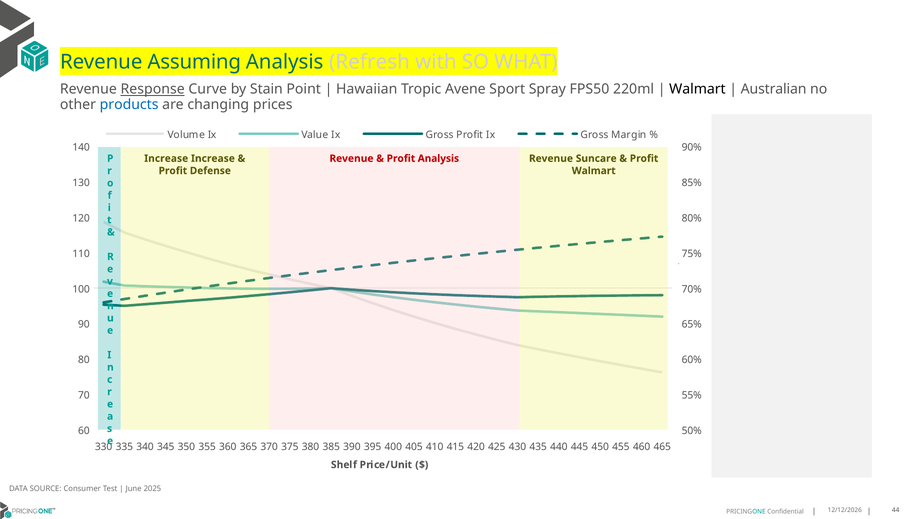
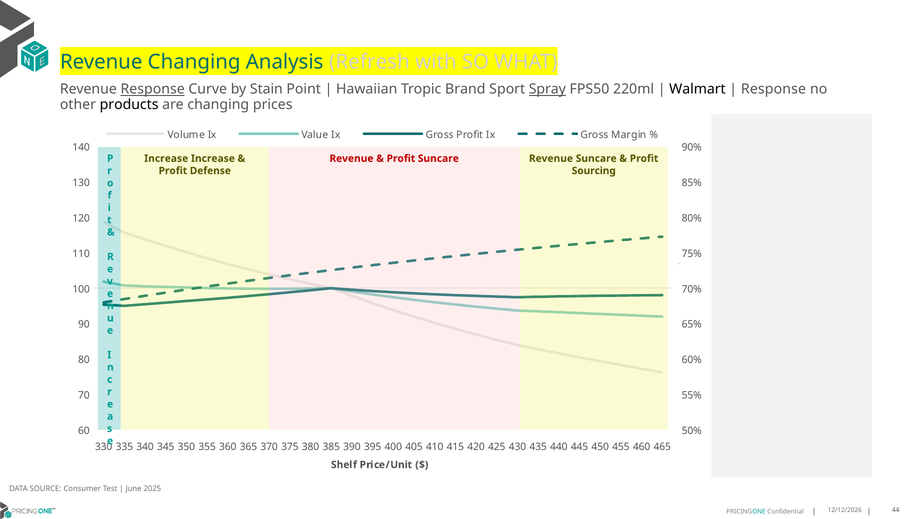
Revenue Assuming: Assuming -> Changing
Avene: Avene -> Brand
Spray underline: none -> present
Australian at (774, 89): Australian -> Response
products colour: blue -> black
Profit Analysis: Analysis -> Suncare
Walmart at (594, 171): Walmart -> Sourcing
